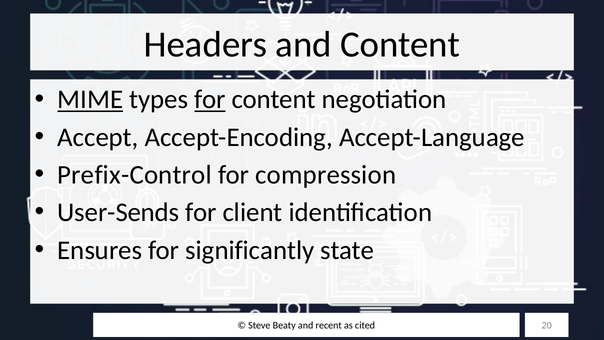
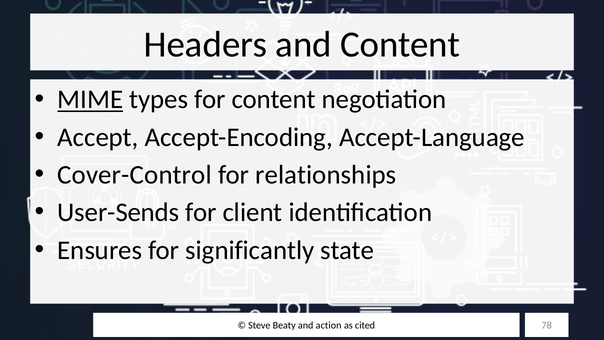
for at (210, 100) underline: present -> none
Prefix-Control: Prefix-Control -> Cover-Control
compression: compression -> relationships
recent: recent -> action
20: 20 -> 78
